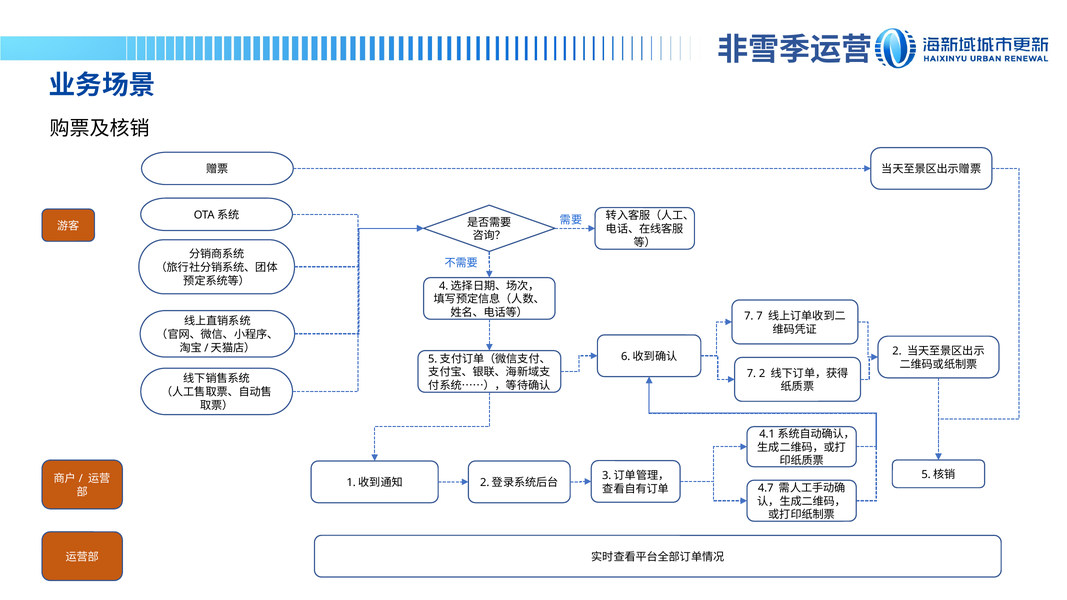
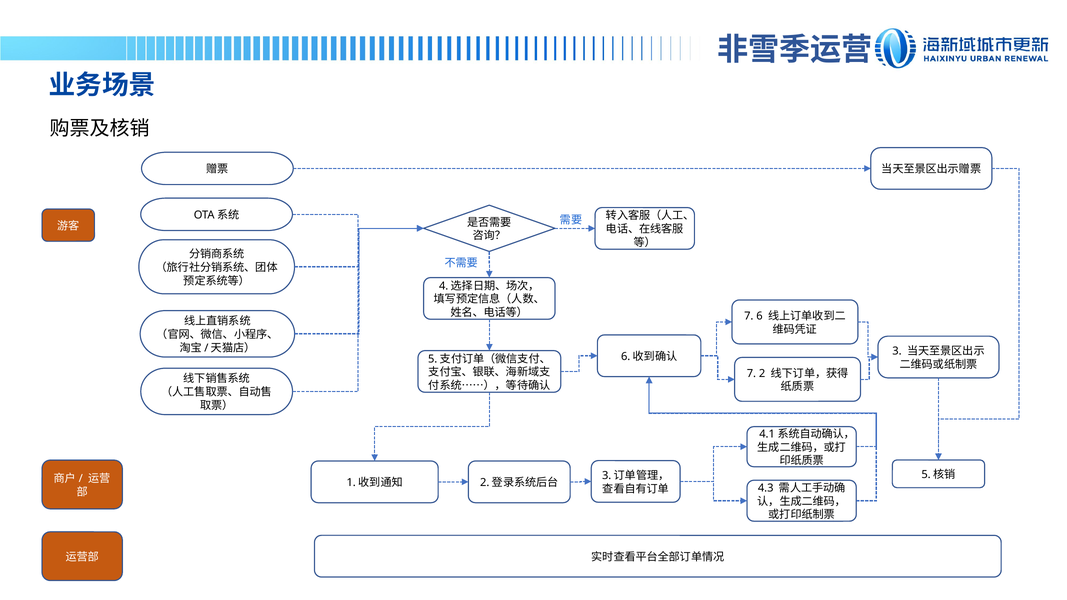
7 7: 7 -> 6
2 at (897, 351): 2 -> 3
4.7: 4.7 -> 4.3
